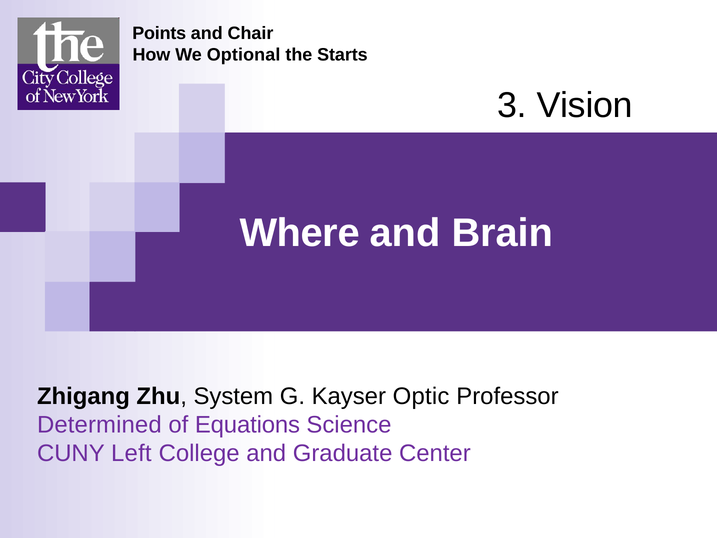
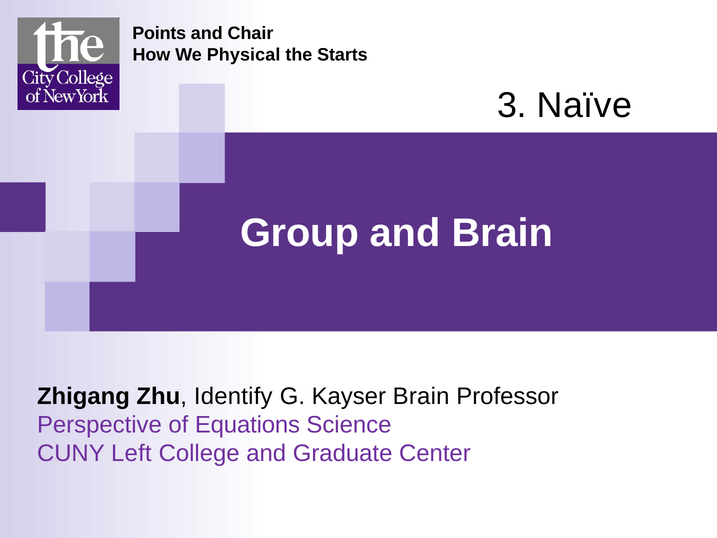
Optional: Optional -> Physical
Vision: Vision -> Naïve
Where: Where -> Group
System: System -> Identify
Kayser Optic: Optic -> Brain
Determined: Determined -> Perspective
